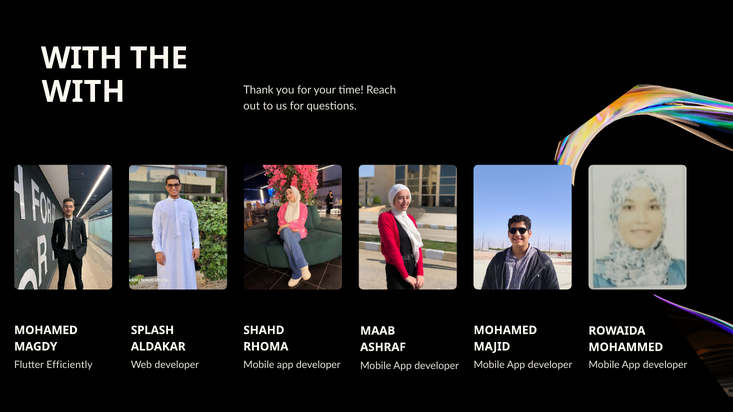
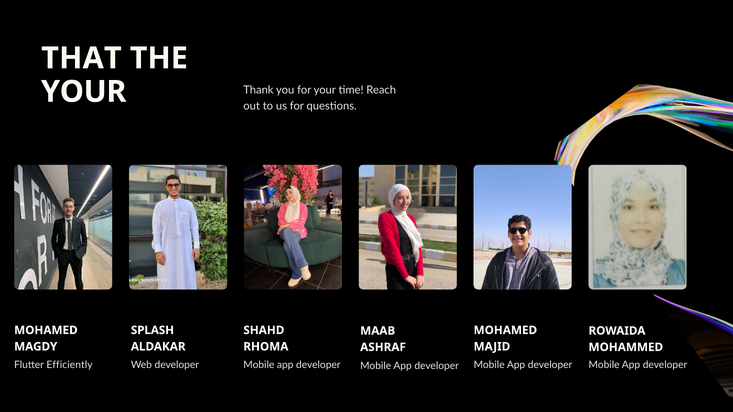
WITH at (82, 58): WITH -> THAT
WITH at (83, 92): WITH -> YOUR
